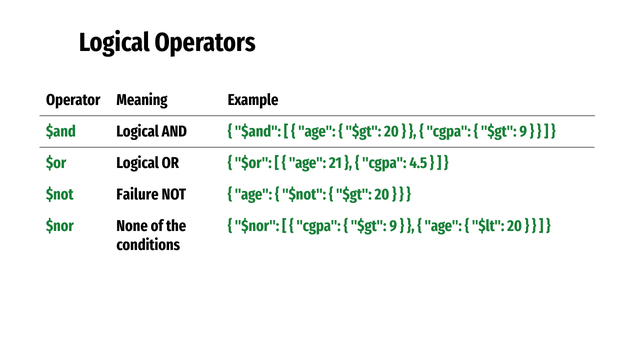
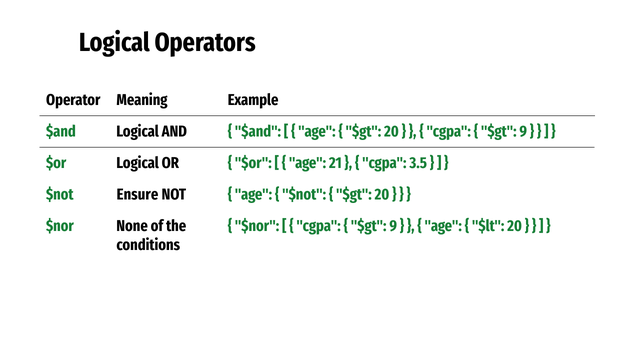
4.5: 4.5 -> 3.5
Failure: Failure -> Ensure
